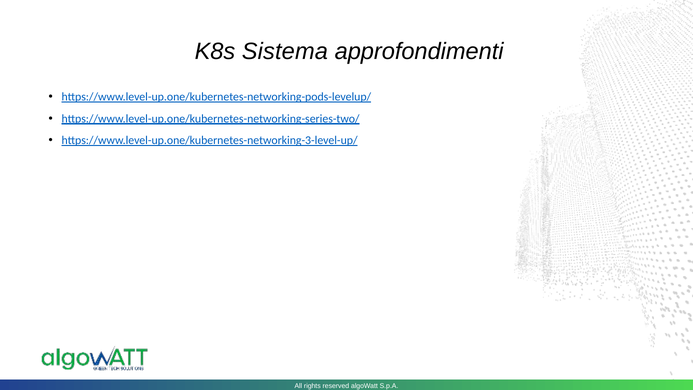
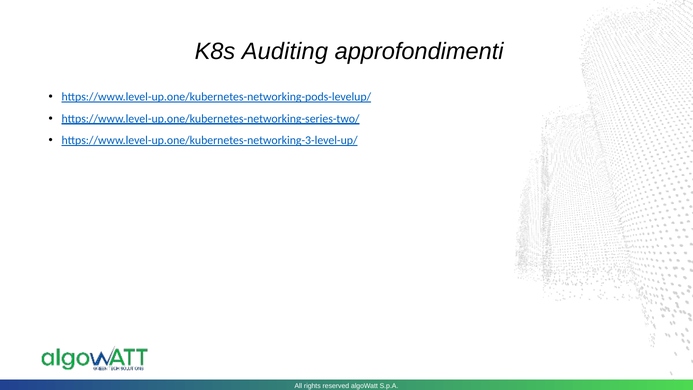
Sistema: Sistema -> Auditing
